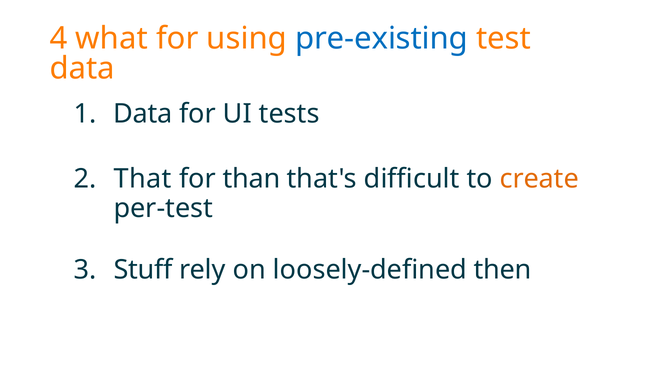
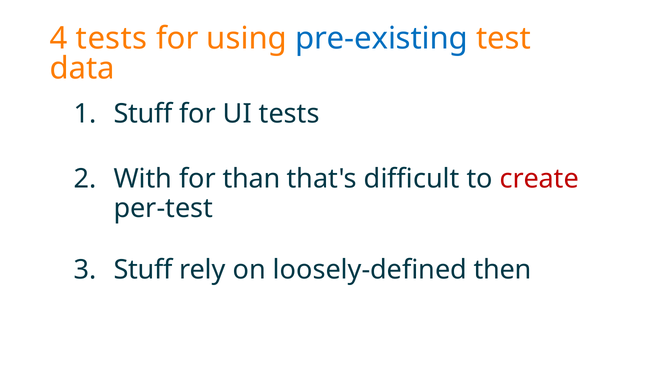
4 what: what -> tests
Data at (143, 114): Data -> Stuff
That: That -> With
create colour: orange -> red
